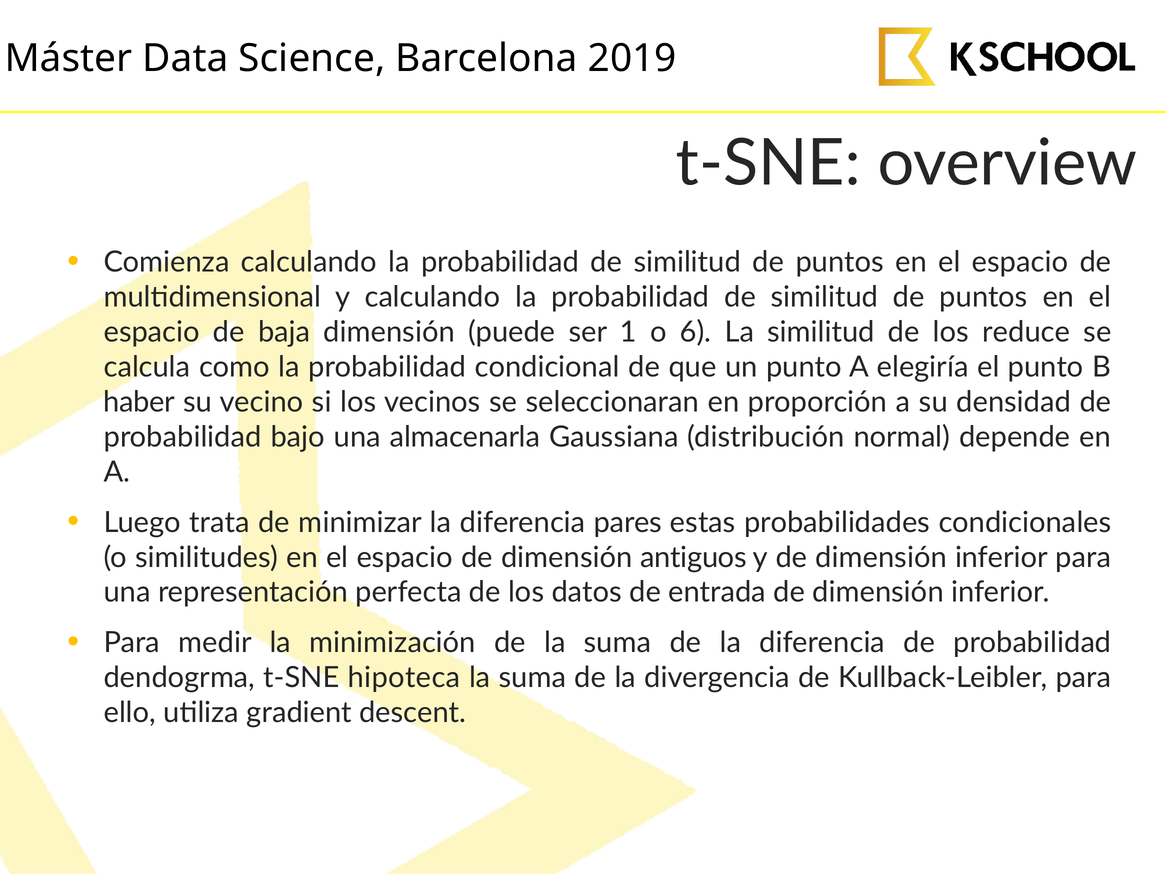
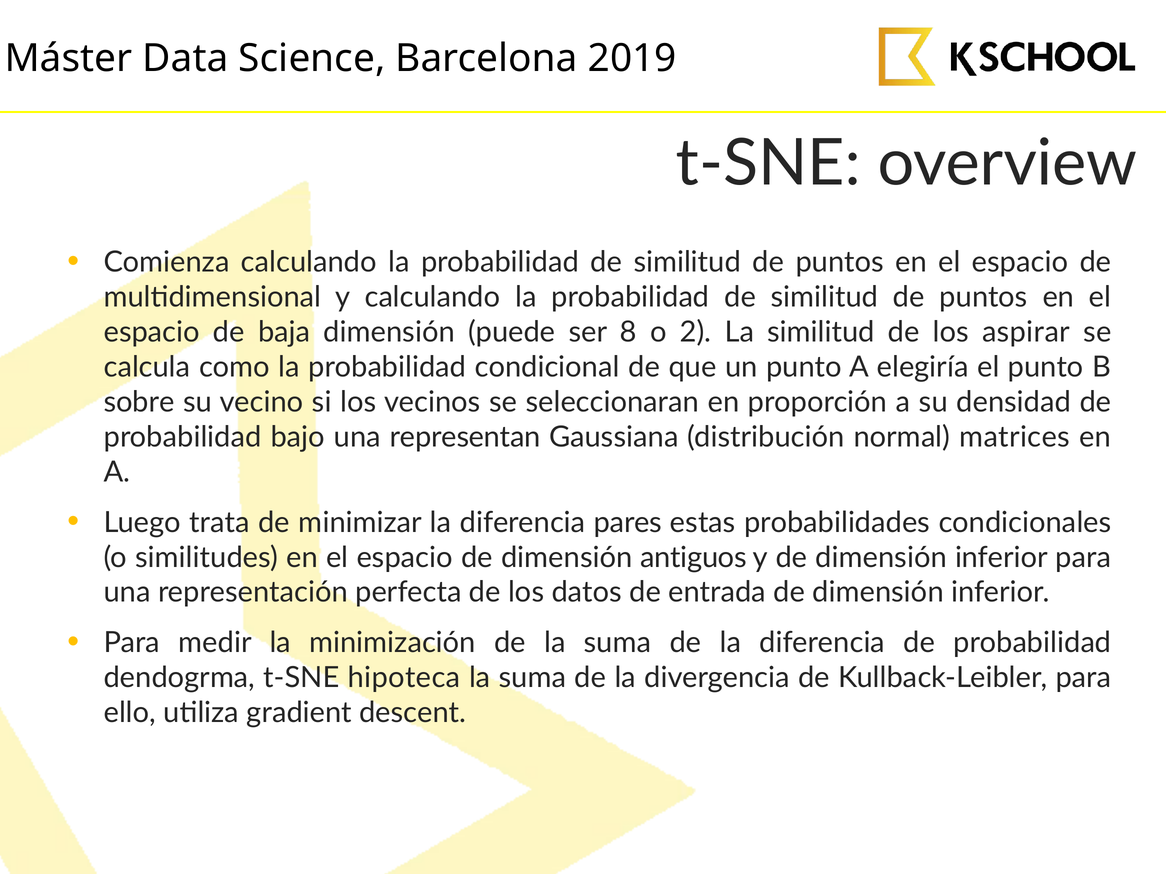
1: 1 -> 8
6: 6 -> 2
reduce: reduce -> aspirar
haber: haber -> sobre
almacenarla: almacenarla -> representan
depende: depende -> matrices
